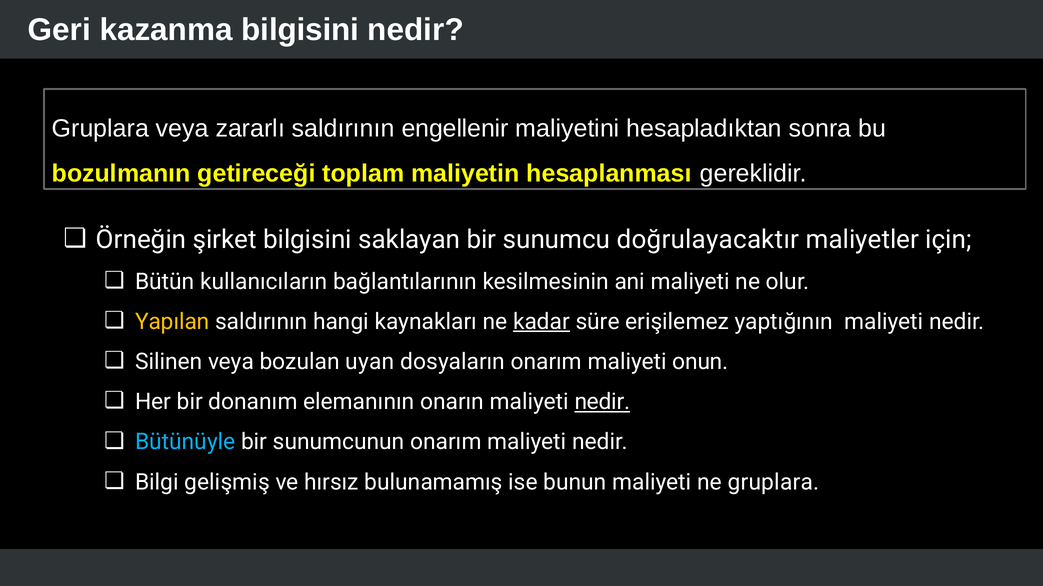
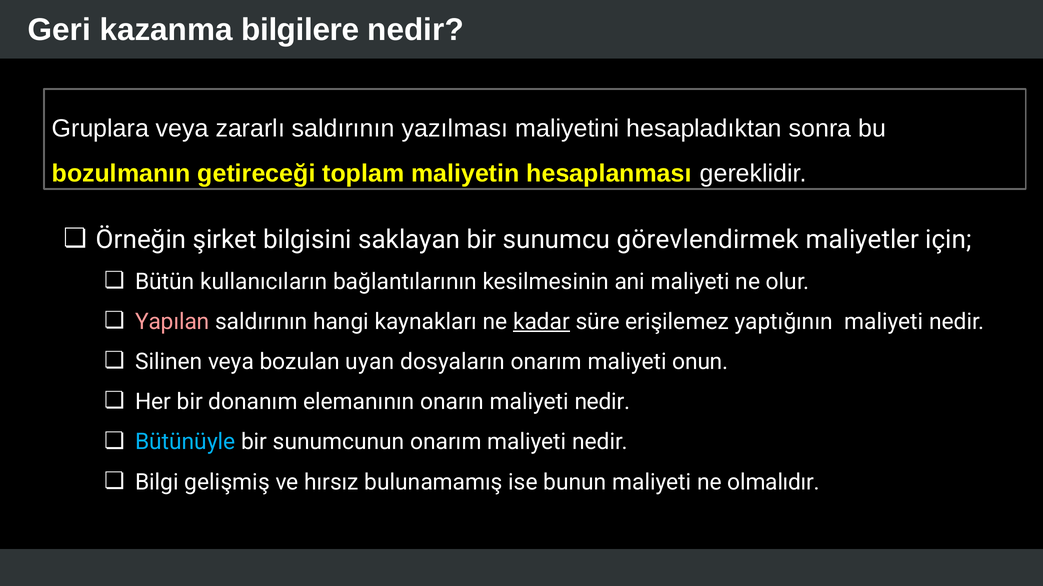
kazanma bilgisini: bilgisini -> bilgilere
engellenir: engellenir -> yazılması
doğrulayacaktır: doğrulayacaktır -> görevlendirmek
Yapılan colour: yellow -> pink
nedir at (602, 402) underline: present -> none
ne gruplara: gruplara -> olmalıdır
